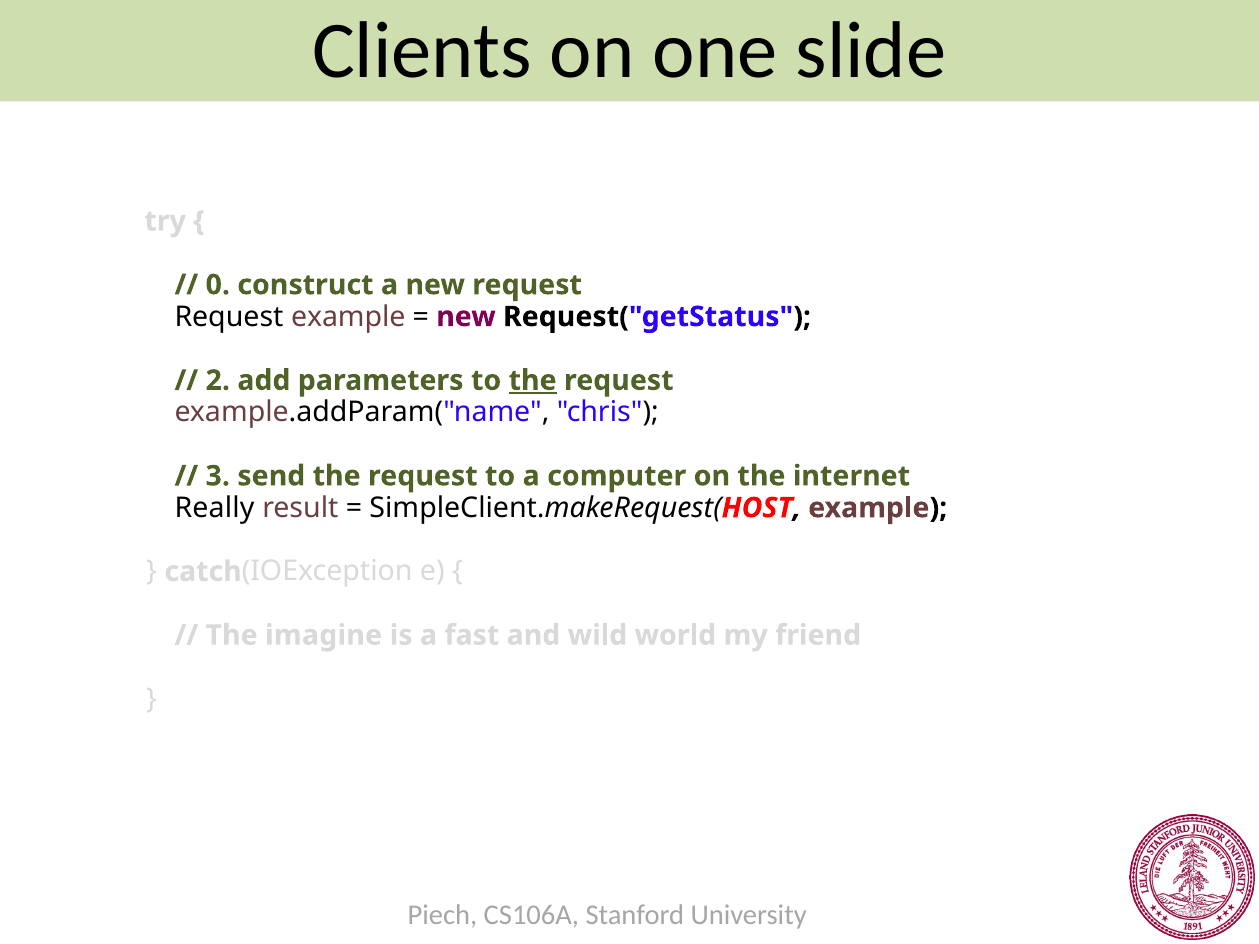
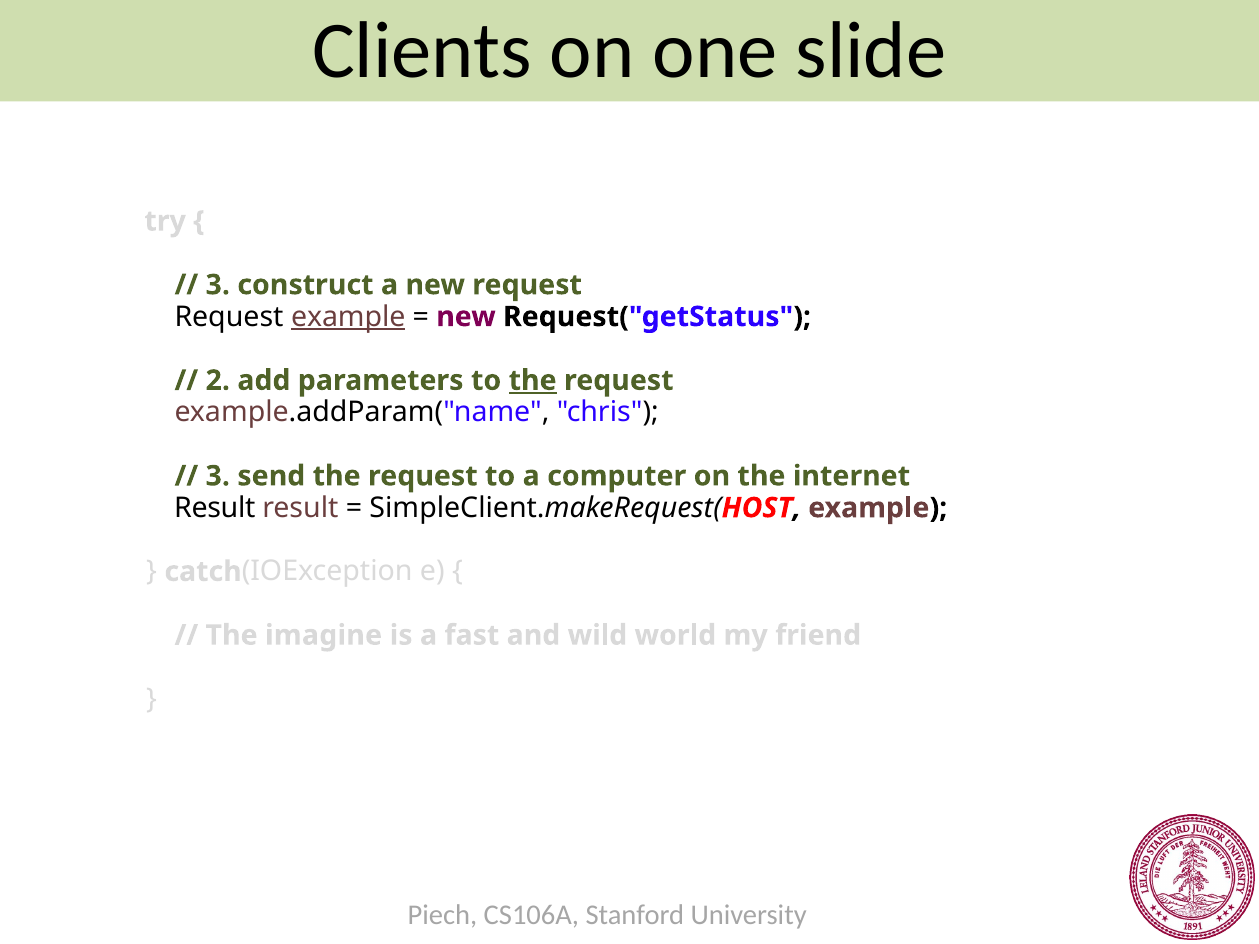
0 at (218, 285): 0 -> 3
example at (348, 317) underline: none -> present
Really at (215, 508): Really -> Result
